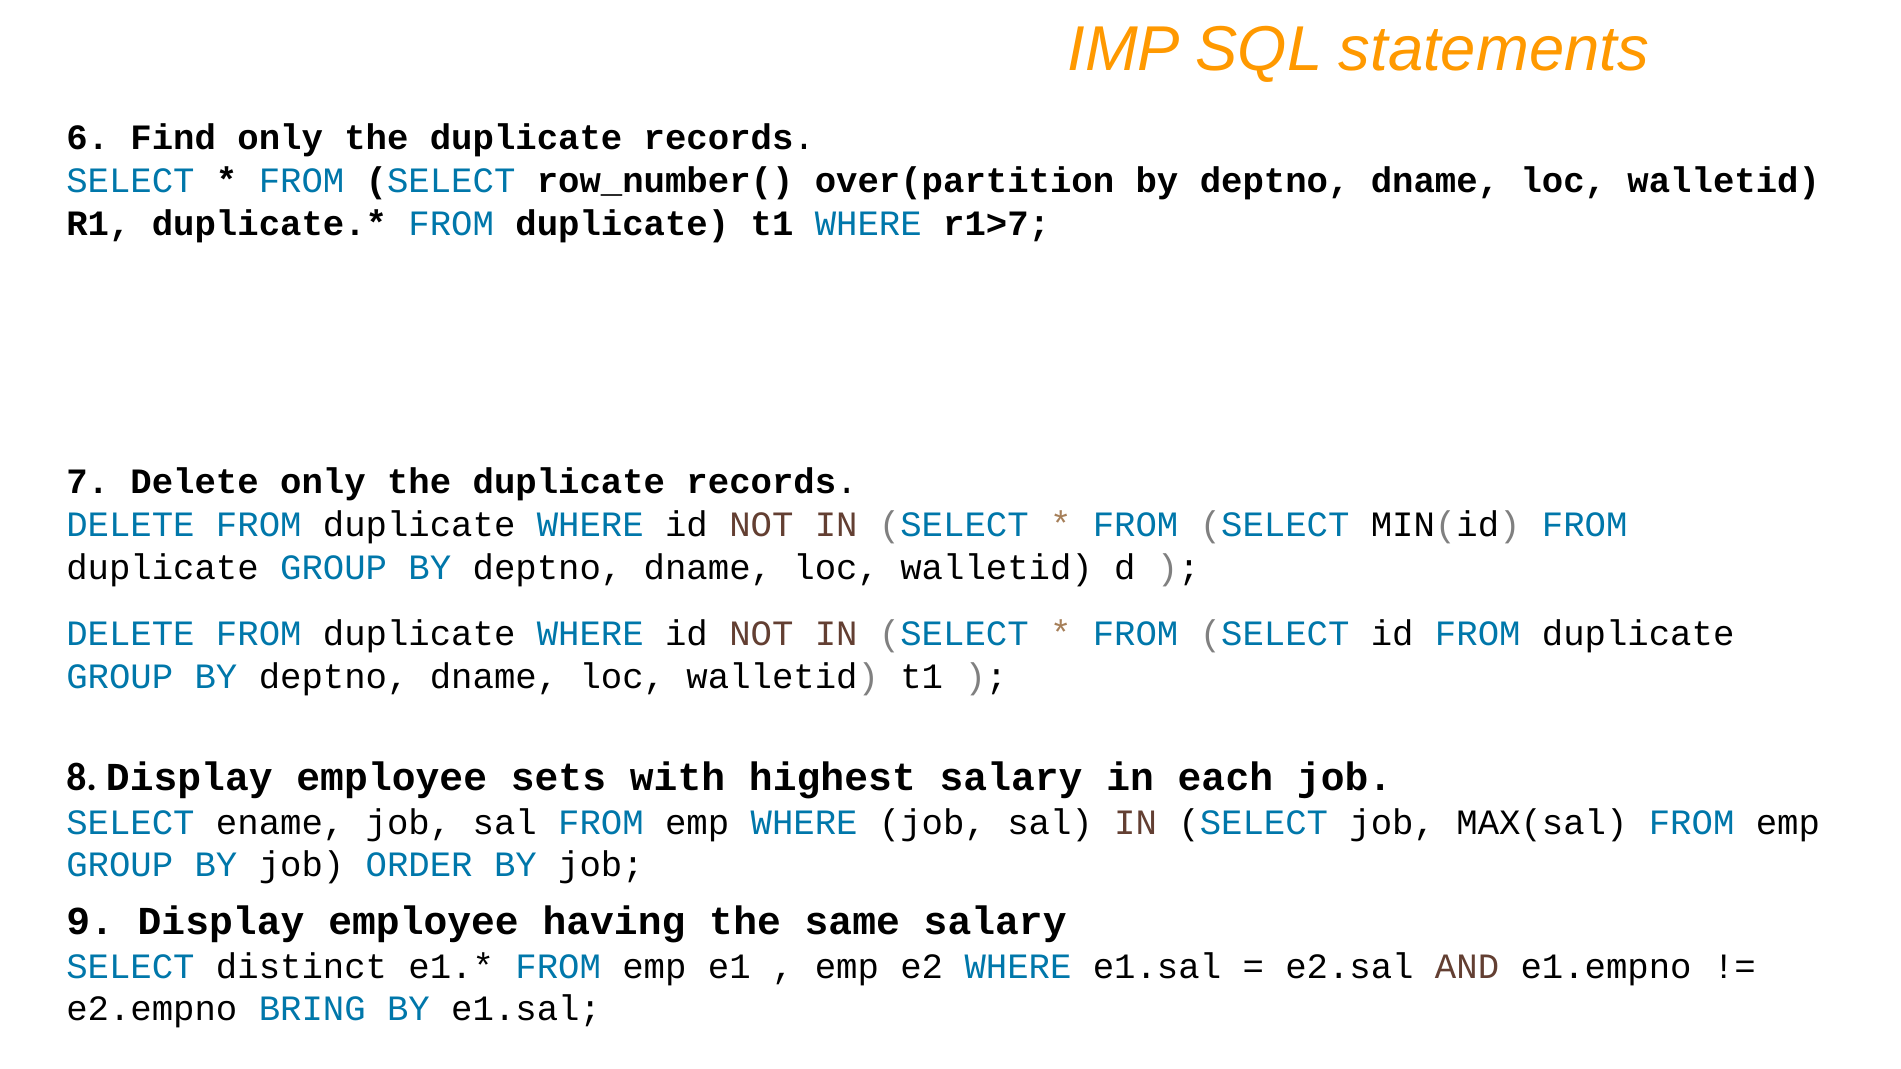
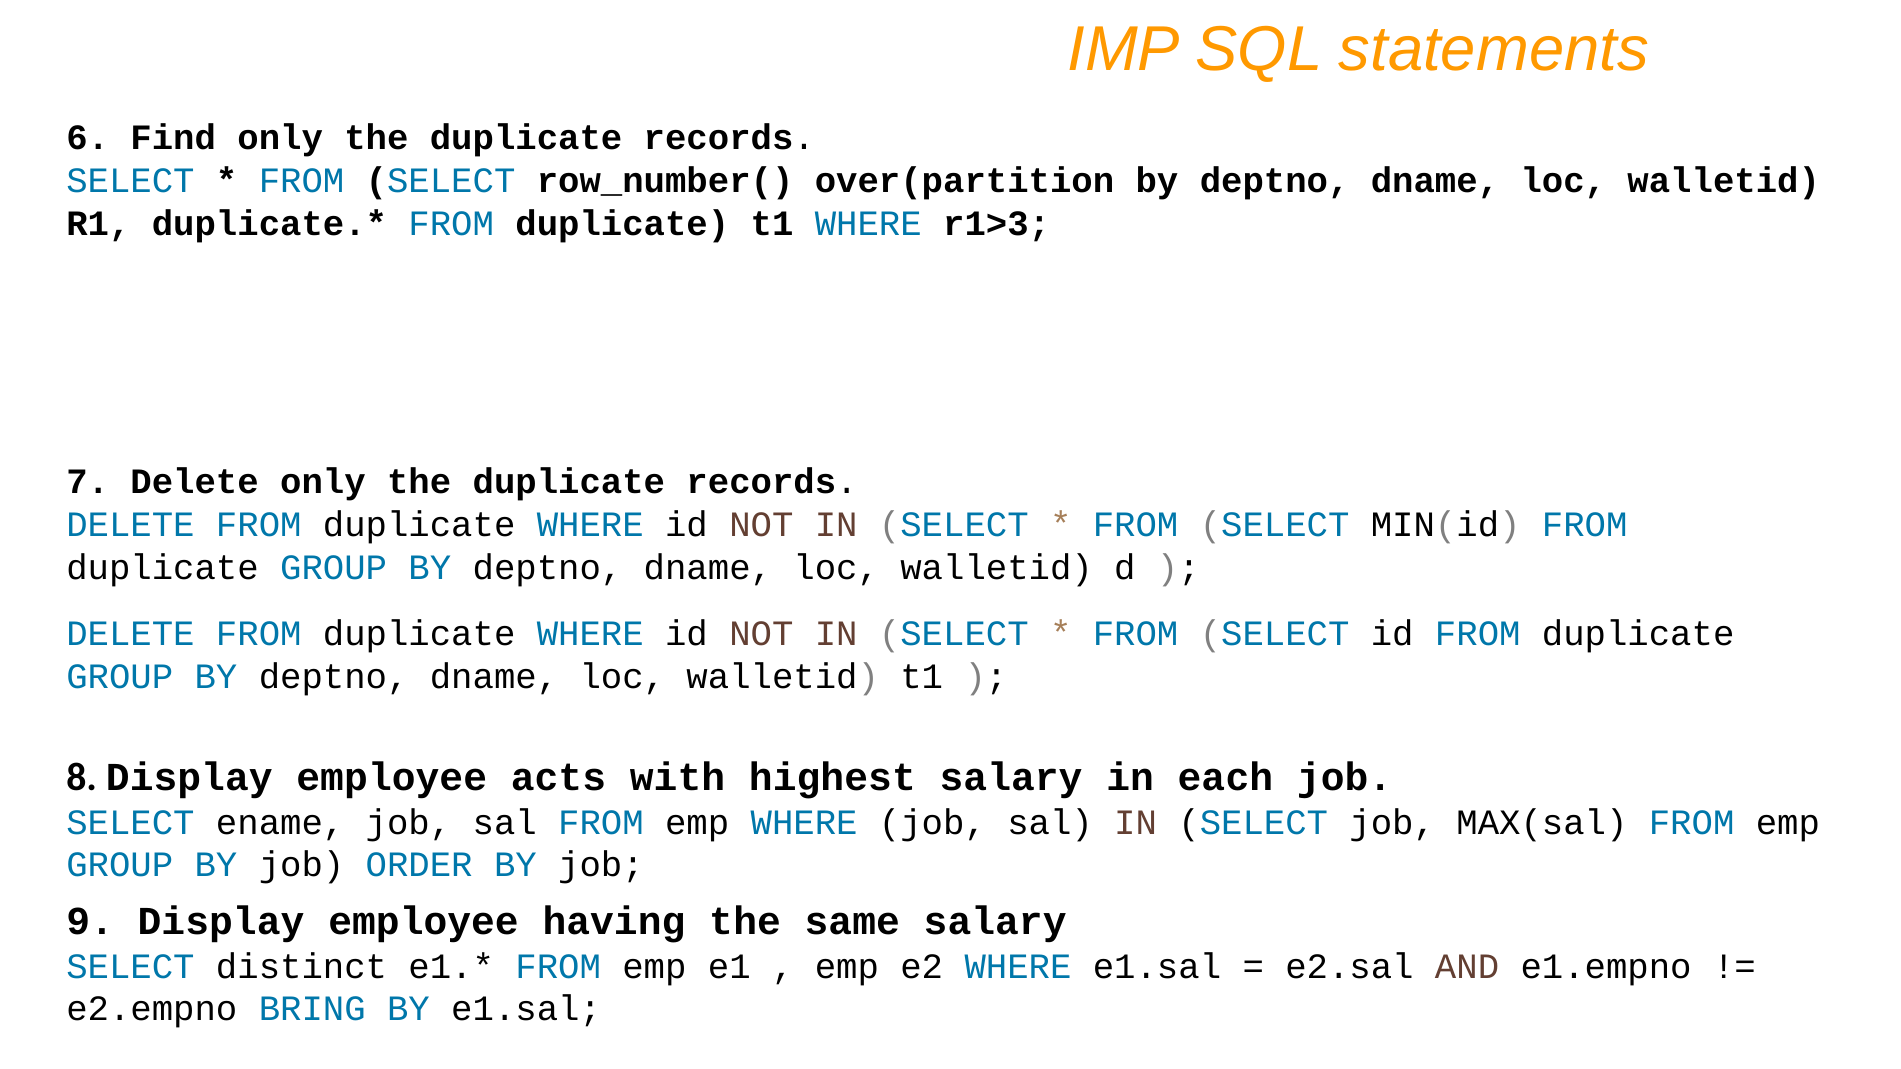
r1>7: r1>7 -> r1>3
sets: sets -> acts
